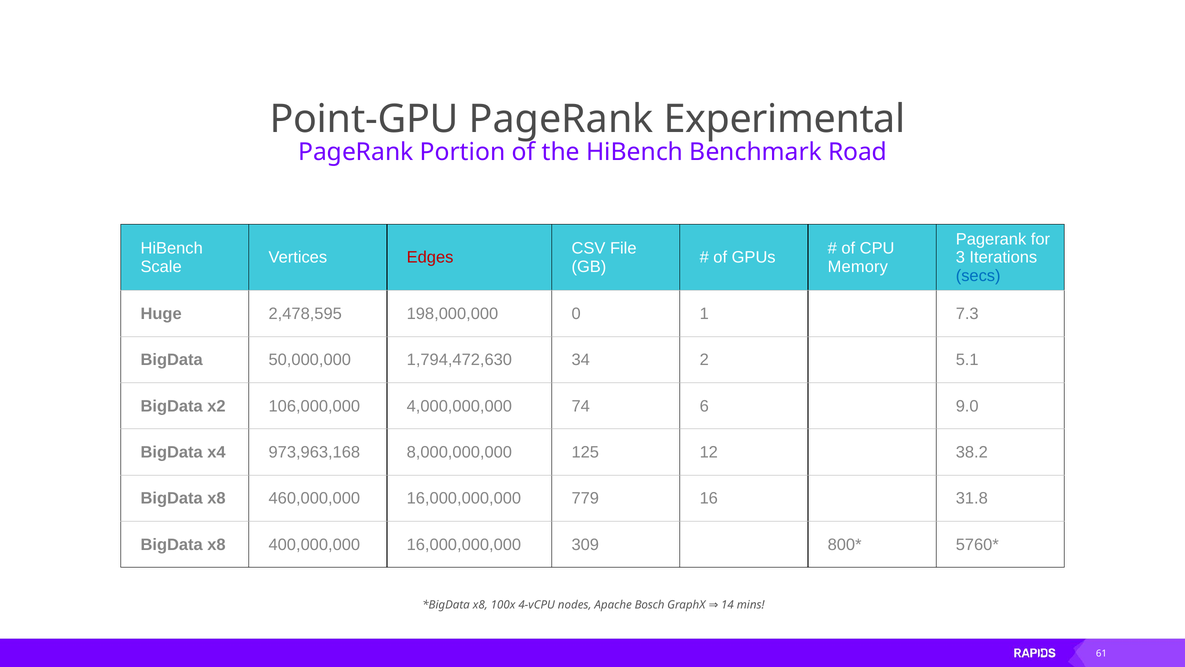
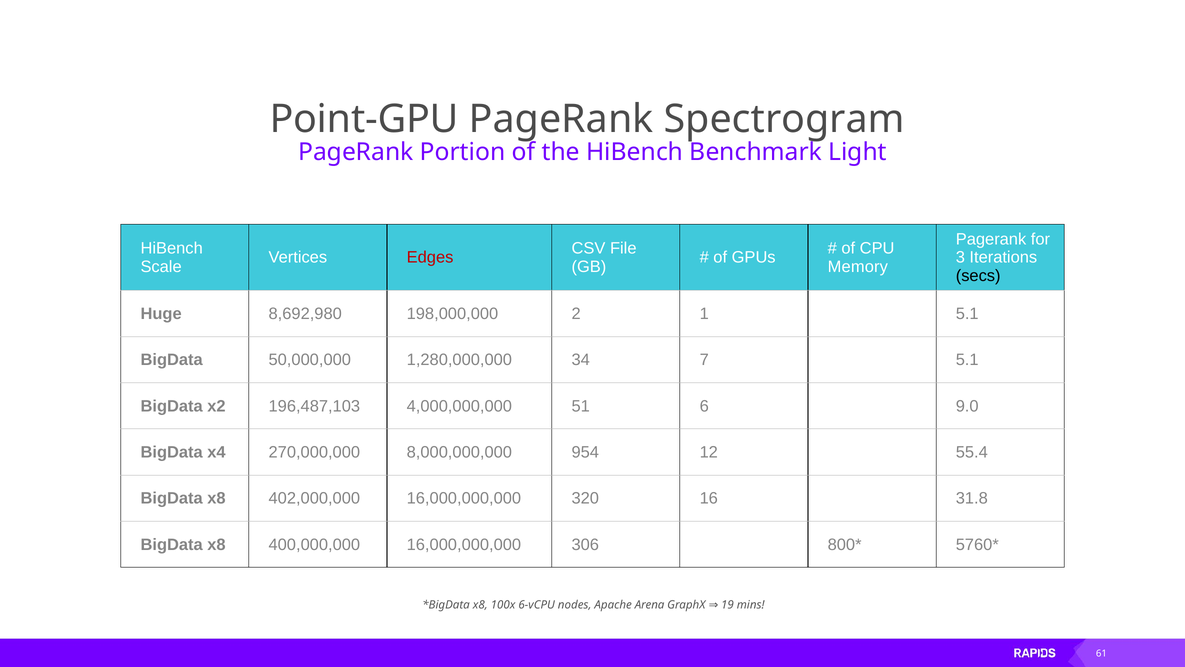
Experimental: Experimental -> Spectrogram
Road: Road -> Light
secs colour: blue -> black
2,478,595: 2,478,595 -> 8,692,980
0: 0 -> 2
1 7.3: 7.3 -> 5.1
1,794,472,630: 1,794,472,630 -> 1,280,000,000
2: 2 -> 7
106,000,000: 106,000,000 -> 196,487,103
74: 74 -> 51
973,963,168: 973,963,168 -> 270,000,000
125: 125 -> 954
38.2: 38.2 -> 55.4
460,000,000: 460,000,000 -> 402,000,000
779: 779 -> 320
309: 309 -> 306
4-vCPU: 4-vCPU -> 6-vCPU
Bosch: Bosch -> Arena
14: 14 -> 19
